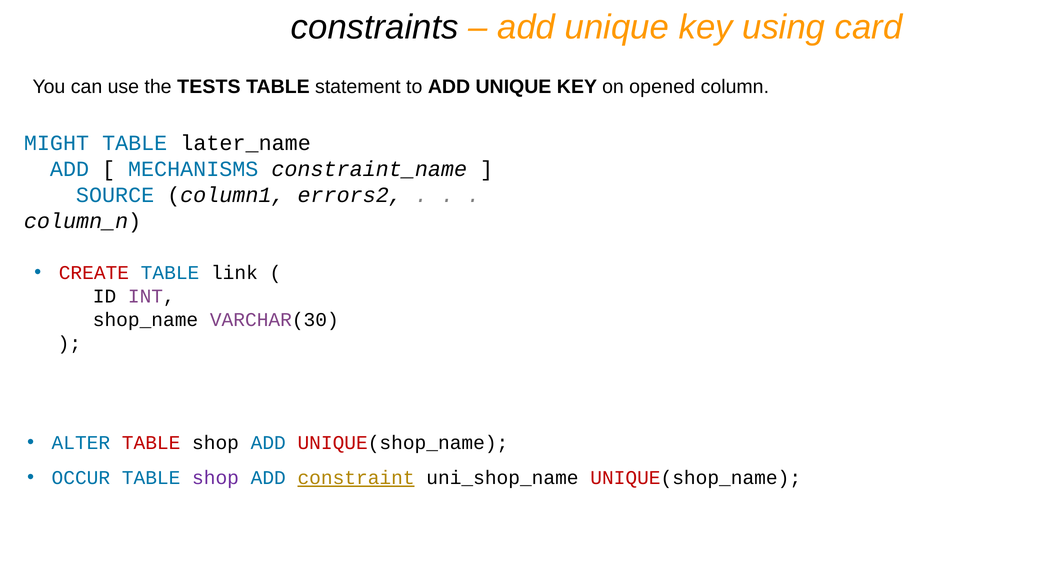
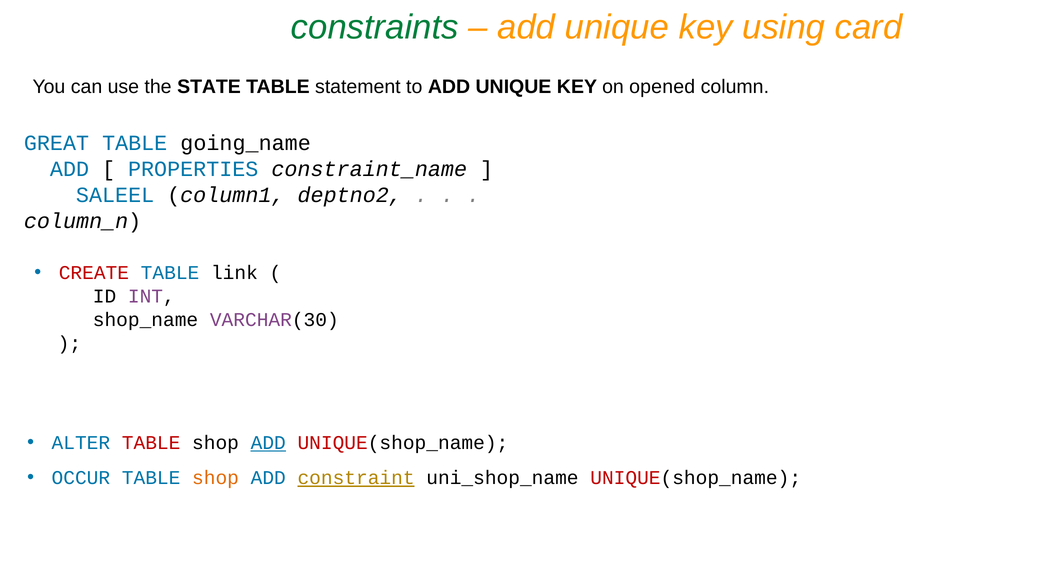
constraints colour: black -> green
TESTS: TESTS -> STATE
MIGHT: MIGHT -> GREAT
later_name: later_name -> going_name
MECHANISMS: MECHANISMS -> PROPERTIES
SOURCE: SOURCE -> SALEEL
errors2: errors2 -> deptno2
ADD at (268, 442) underline: none -> present
shop at (216, 477) colour: purple -> orange
